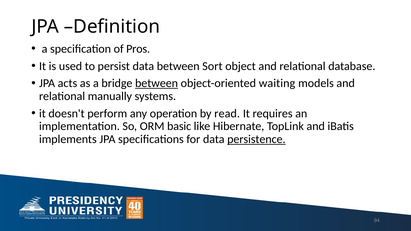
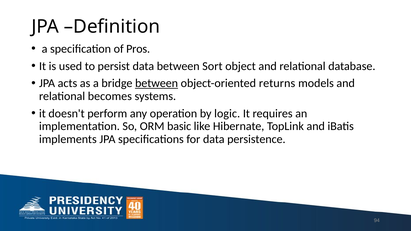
waiting: waiting -> returns
manually: manually -> becomes
read: read -> logic
persistence underline: present -> none
